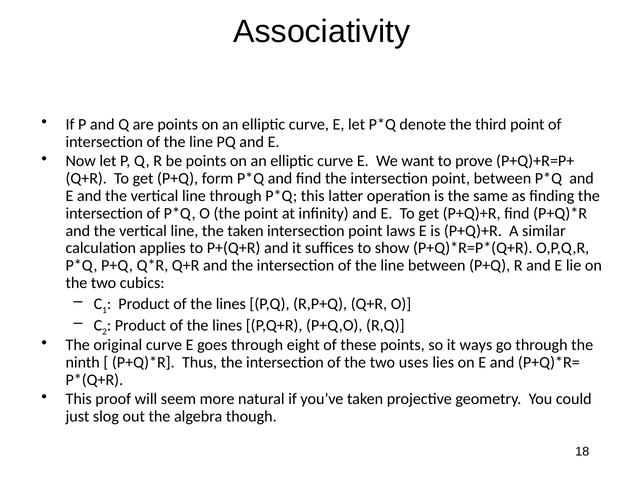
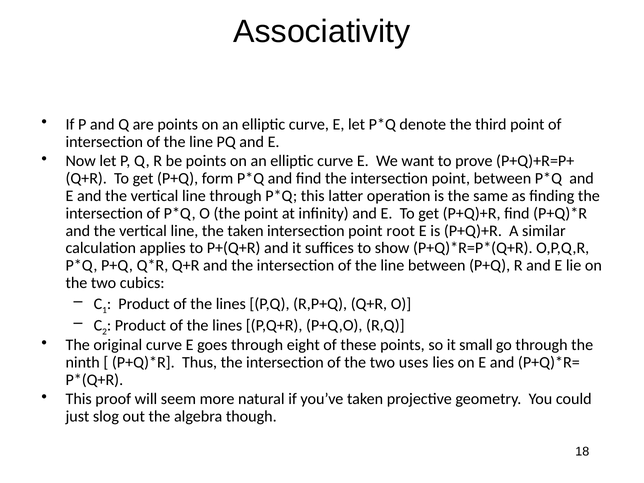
laws: laws -> root
ways: ways -> small
